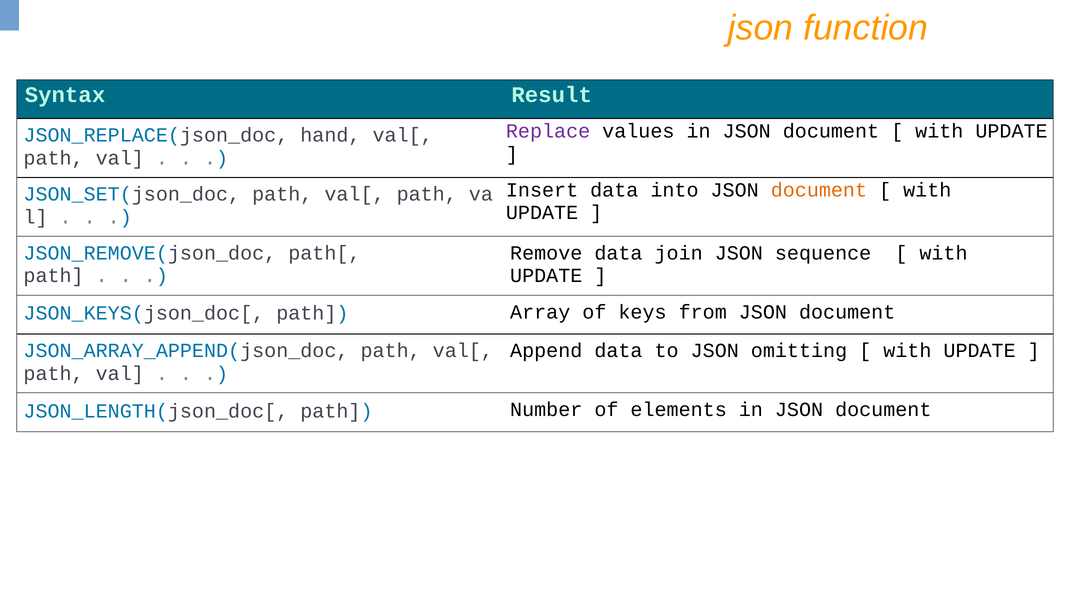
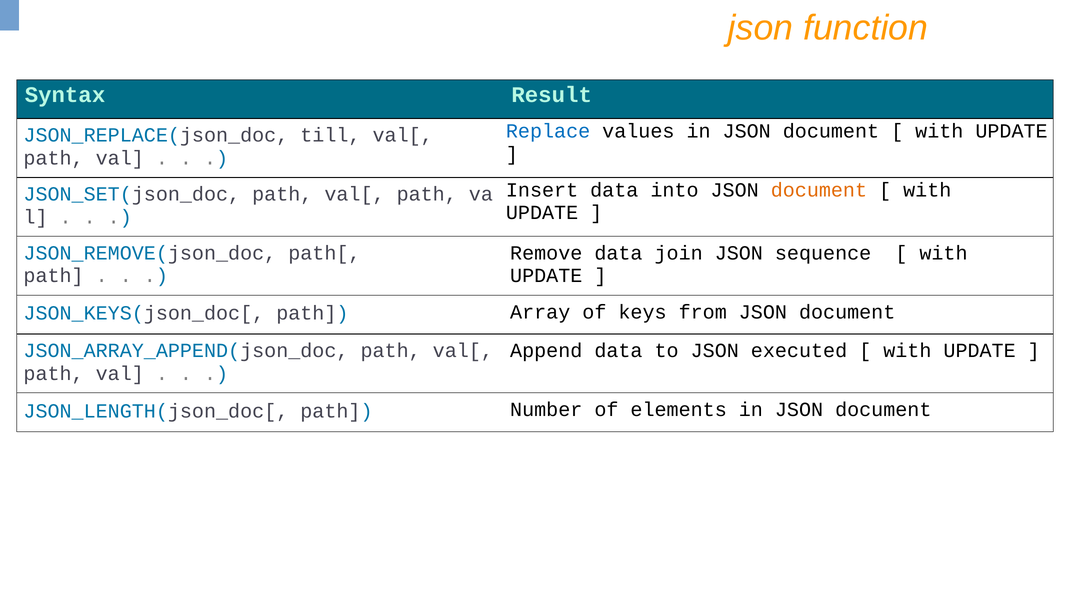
Replace colour: purple -> blue
hand: hand -> till
omitting: omitting -> executed
